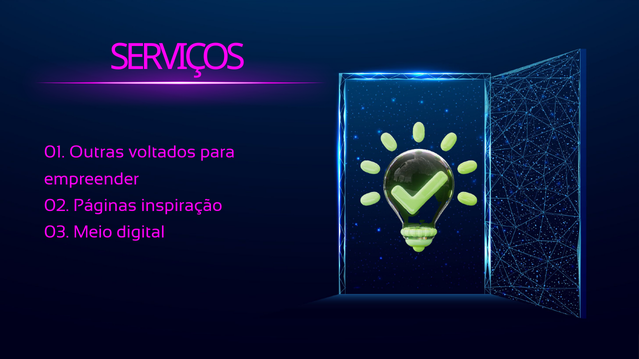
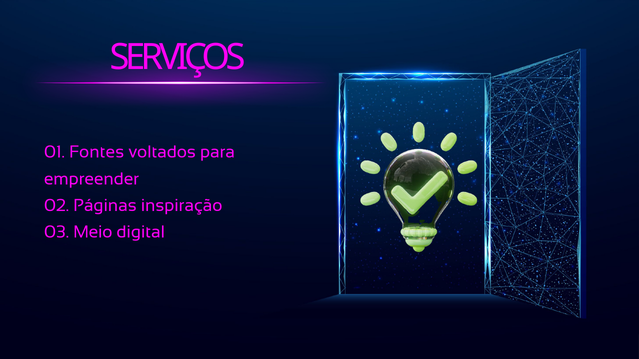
Outras: Outras -> Fontes
